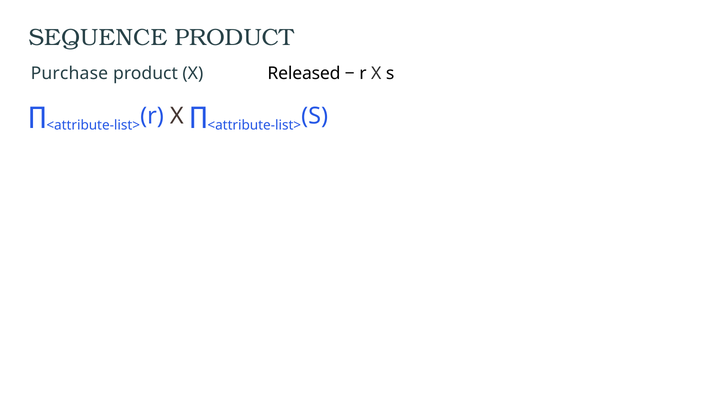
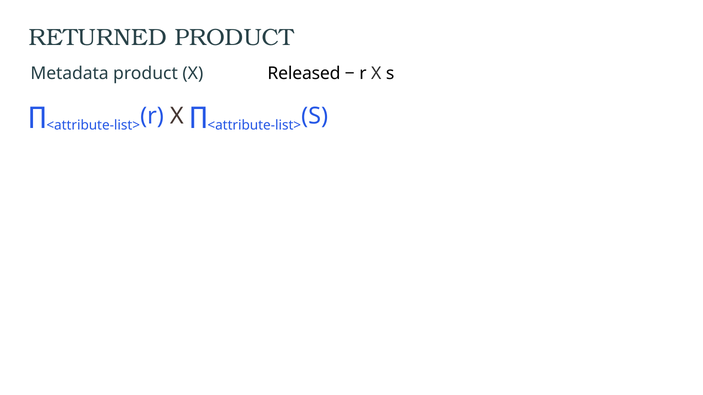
SEQUENCE: SEQUENCE -> RETURNED
Purchase: Purchase -> Metadata
